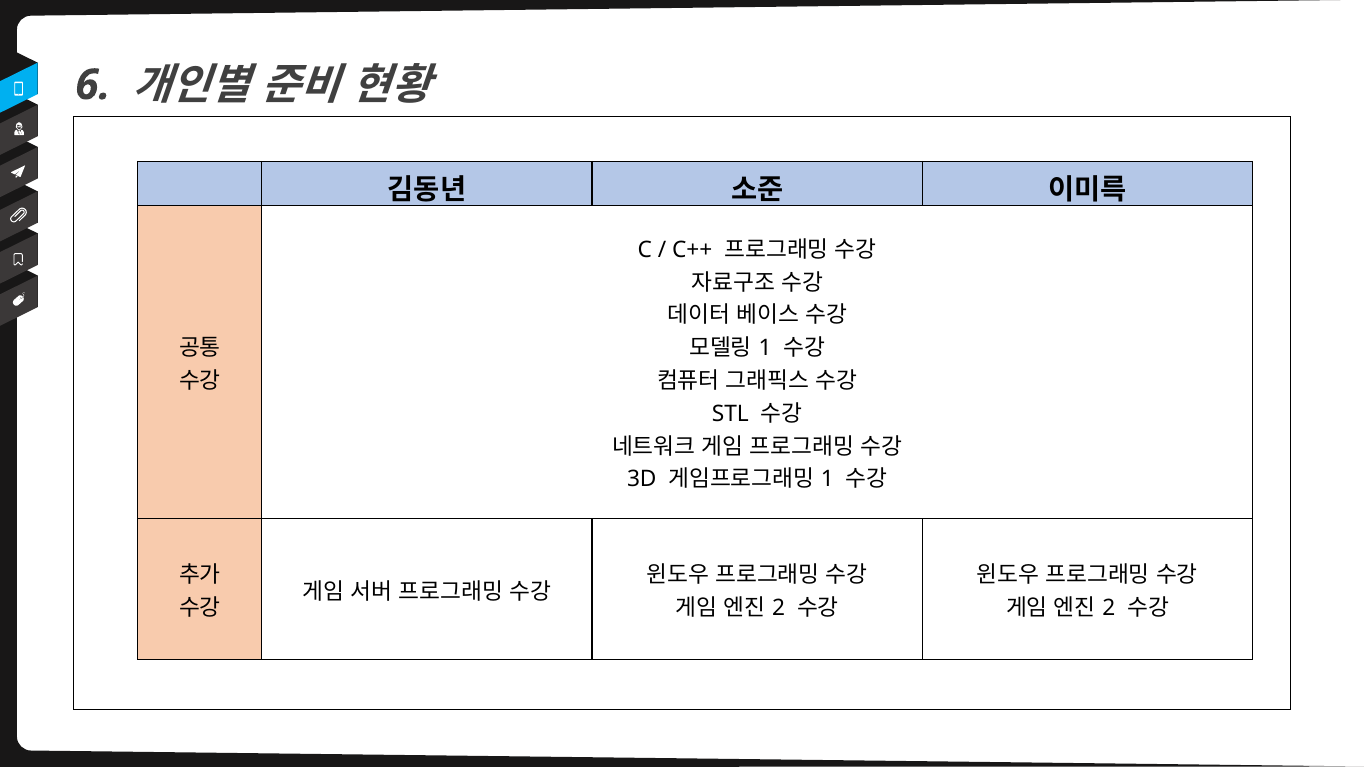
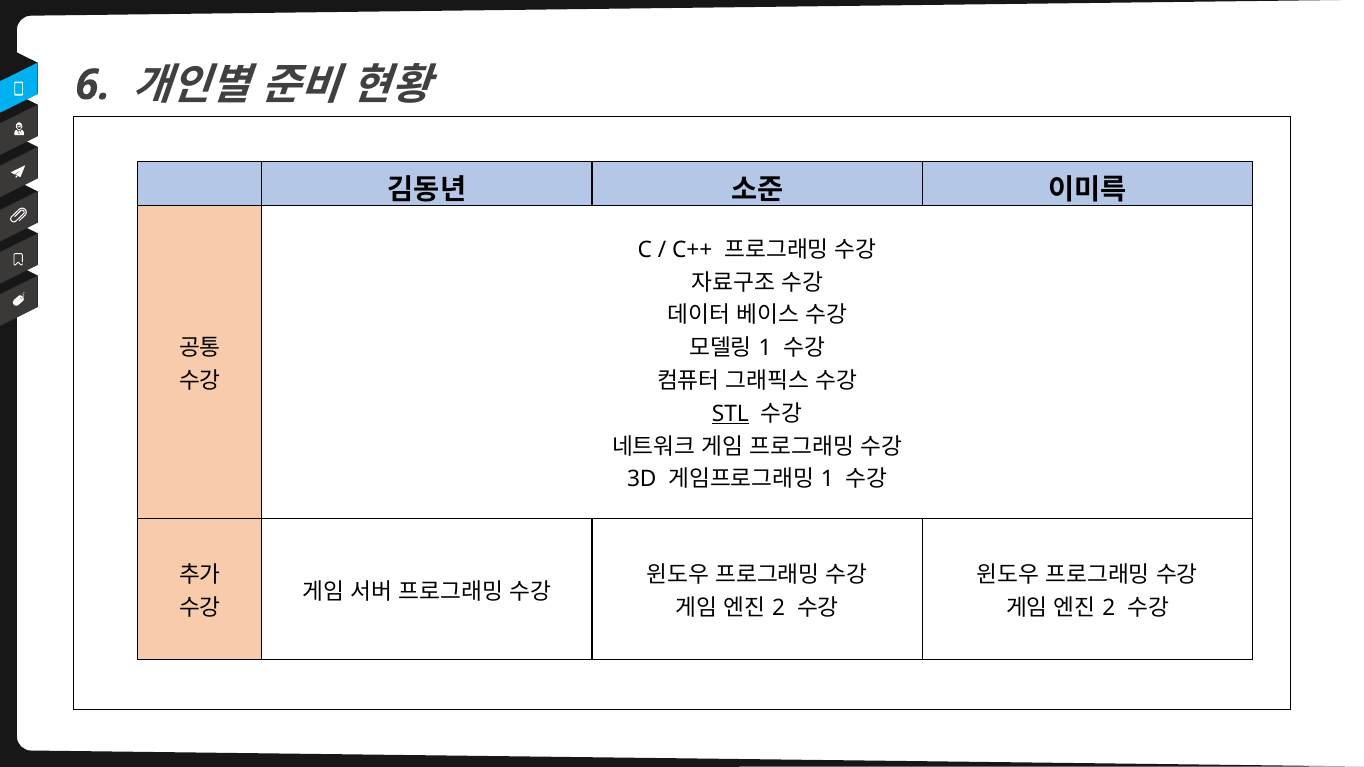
STL underline: none -> present
